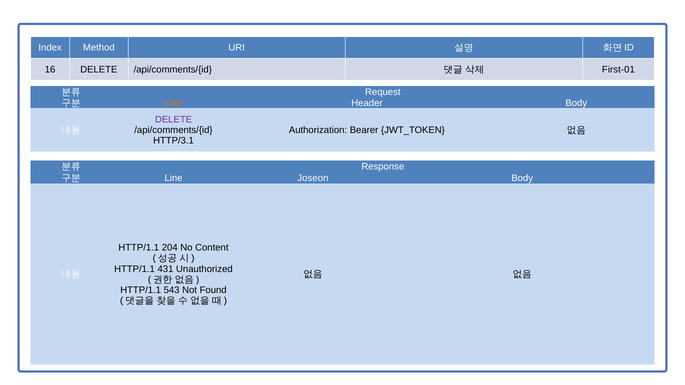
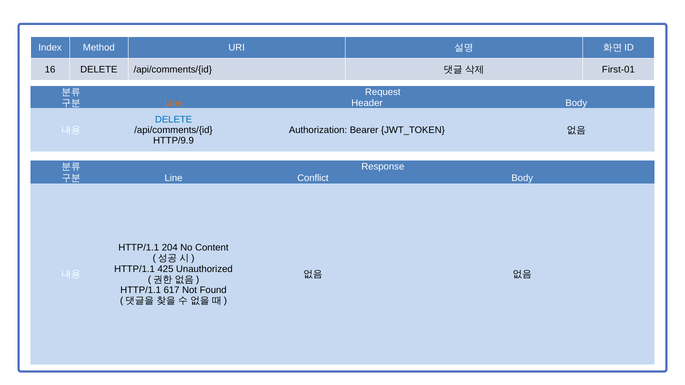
DELETE at (174, 120) colour: purple -> blue
HTTP/3.1: HTTP/3.1 -> HTTP/9.9
Joseon: Joseon -> Conflict
431: 431 -> 425
543: 543 -> 617
